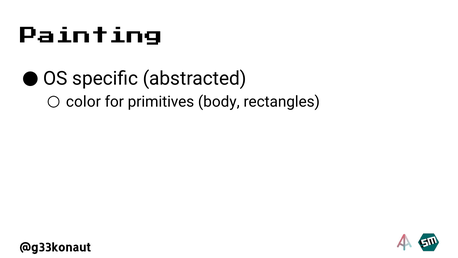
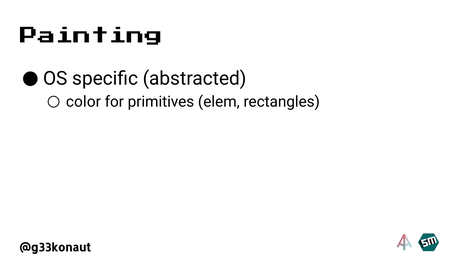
body: body -> elem
